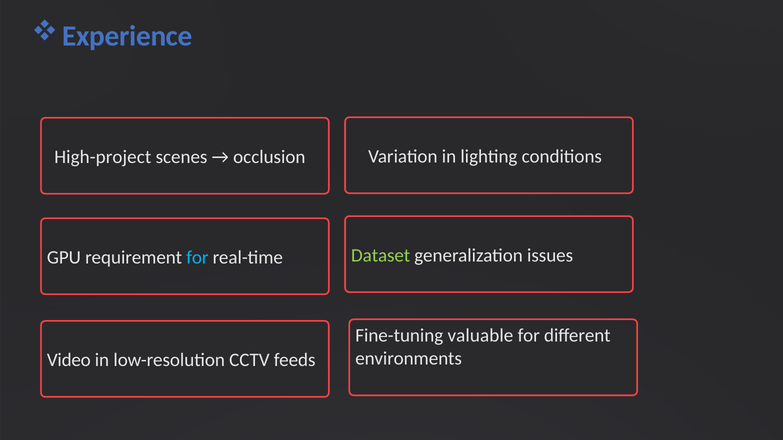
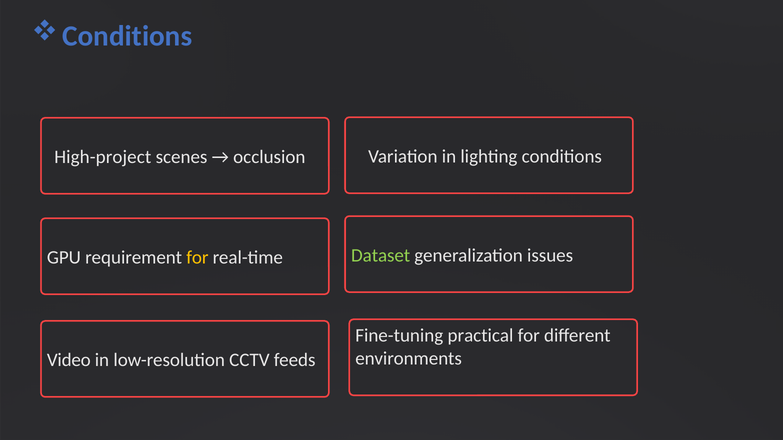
Experience at (127, 36): Experience -> Conditions
for at (197, 258) colour: light blue -> yellow
valuable: valuable -> practical
